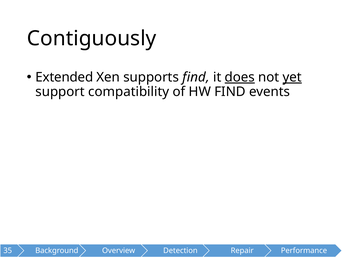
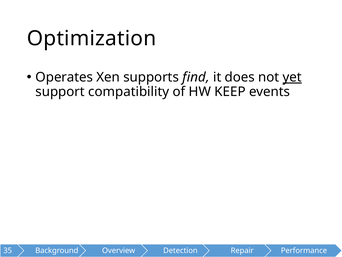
Contiguously: Contiguously -> Optimization
Extended: Extended -> Operates
does underline: present -> none
HW FIND: FIND -> KEEP
